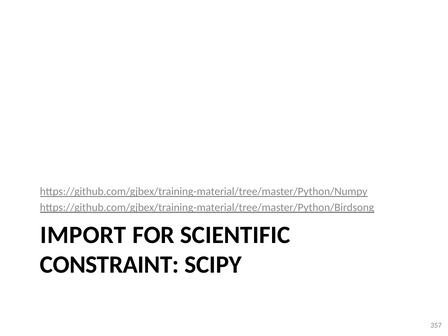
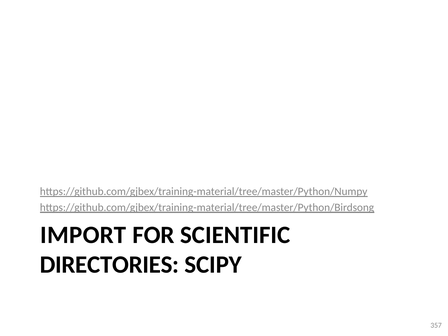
CONSTRAINT: CONSTRAINT -> DIRECTORIES
